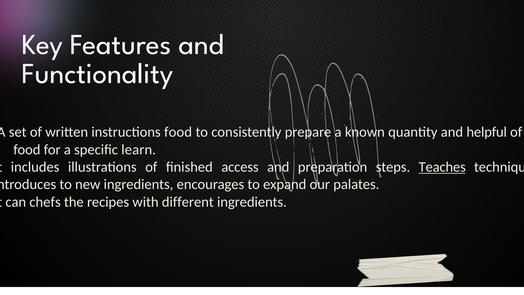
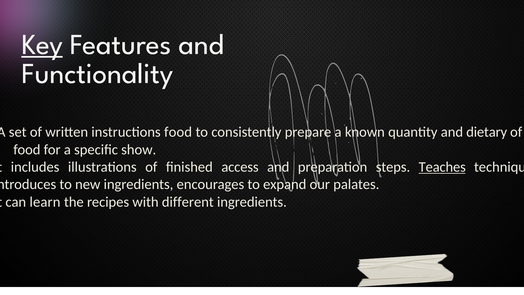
Key underline: none -> present
helpful: helpful -> dietary
learn: learn -> show
chefs: chefs -> learn
